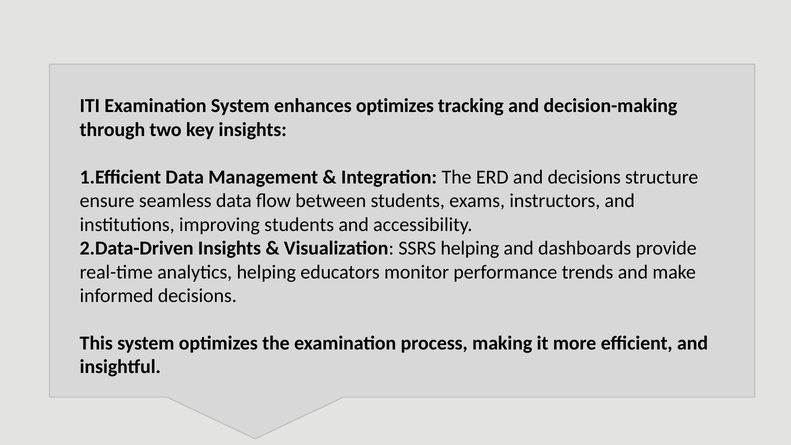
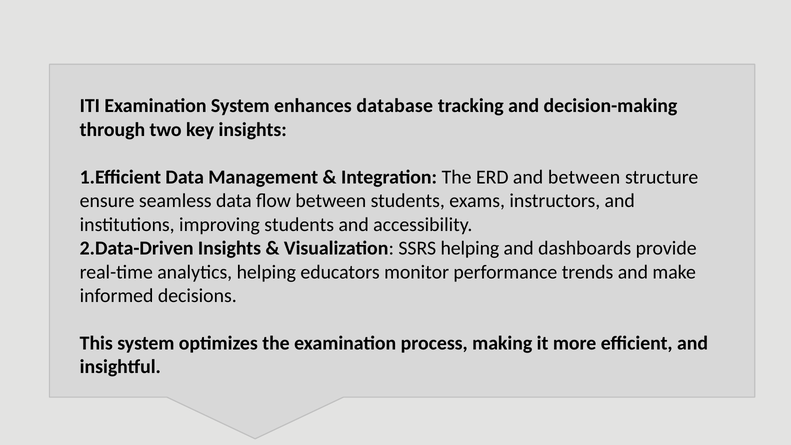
enhances optimizes: optimizes -> database
and decisions: decisions -> between
